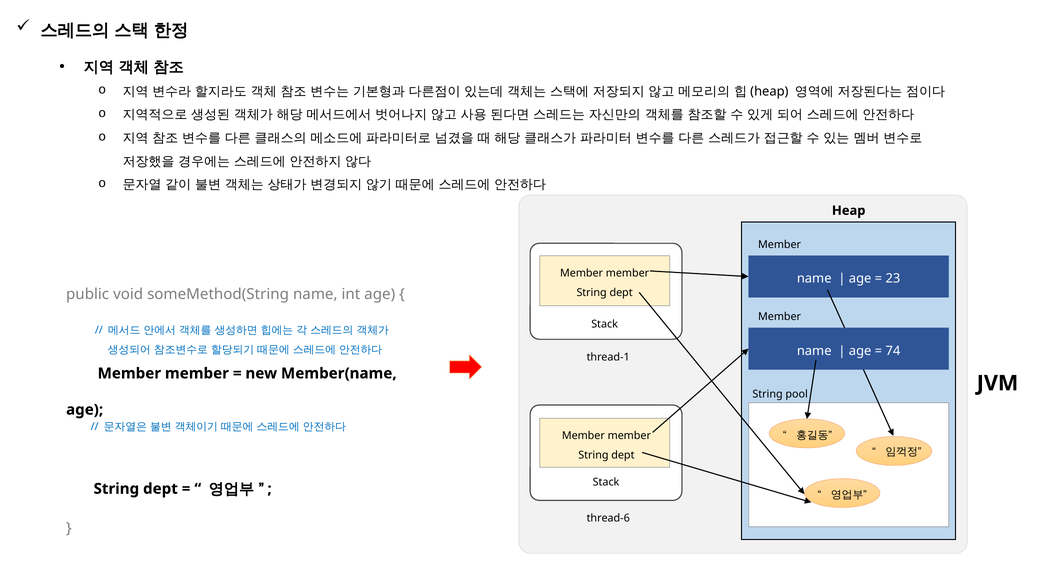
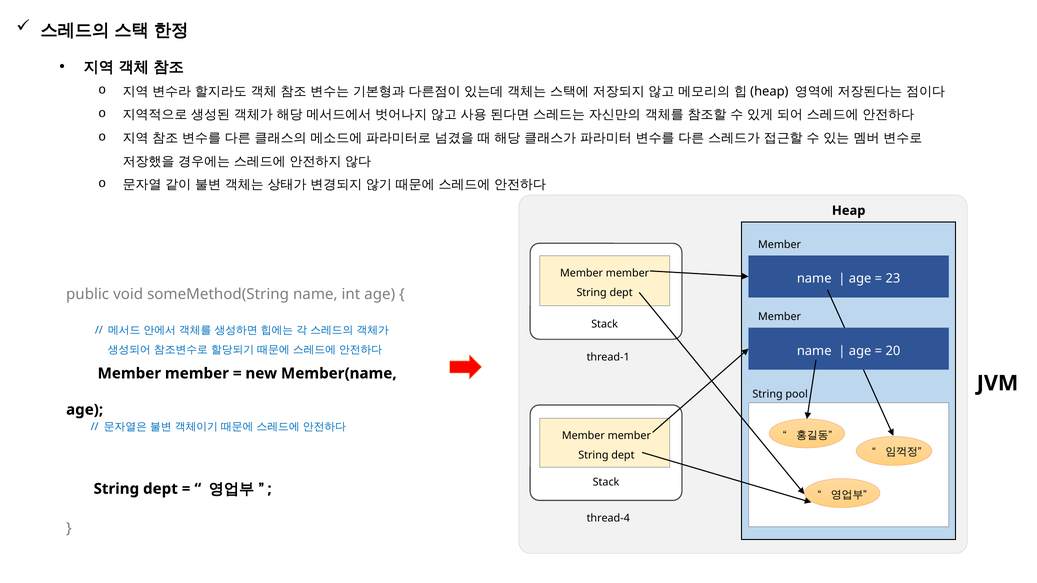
74: 74 -> 20
thread-6: thread-6 -> thread-4
